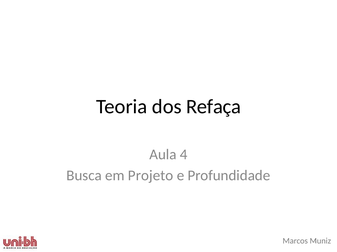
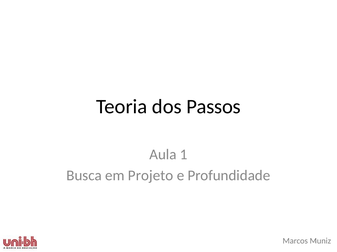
Refaça: Refaça -> Passos
Aula 4: 4 -> 1
